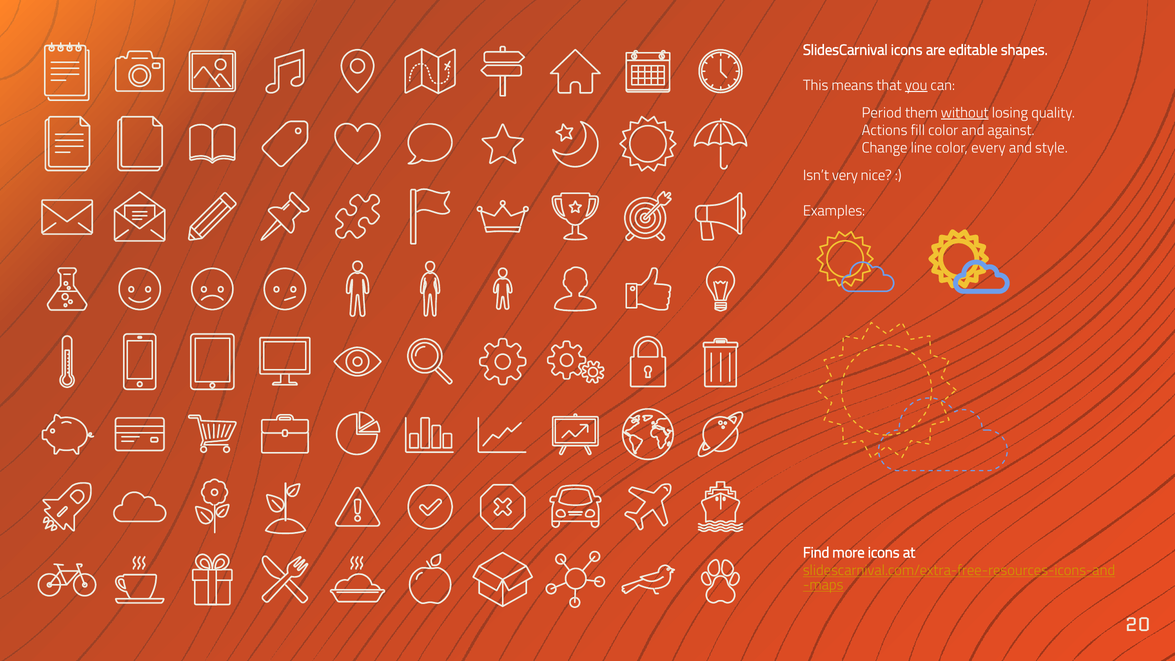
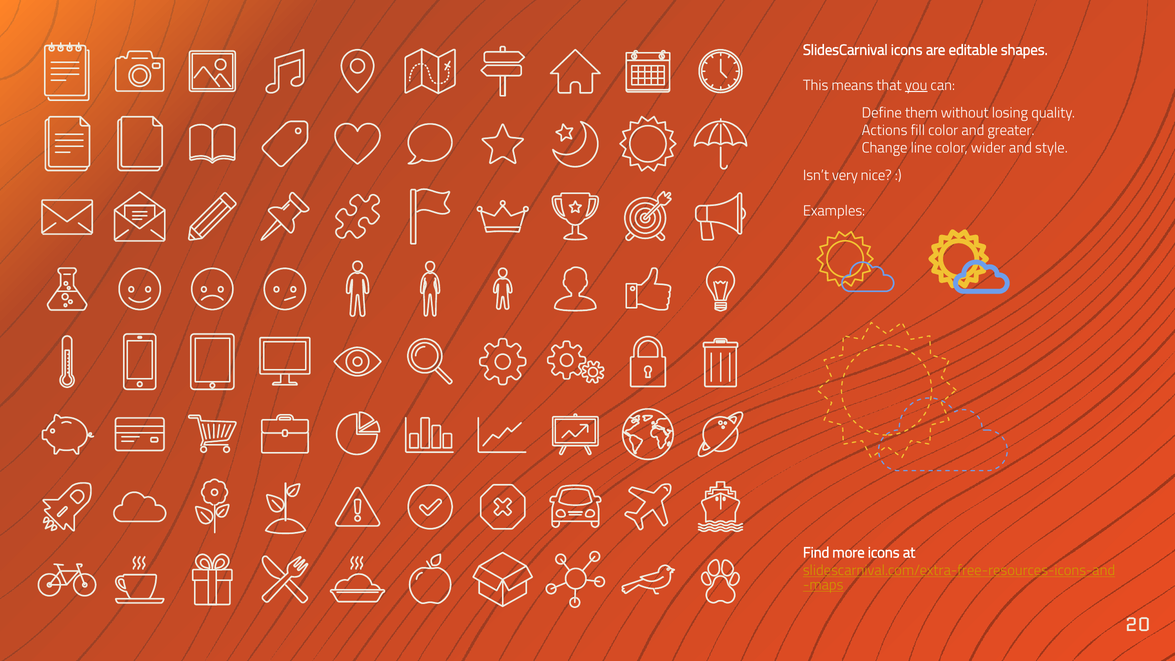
Period: Period -> Define
without underline: present -> none
against: against -> greater
every: every -> wider
